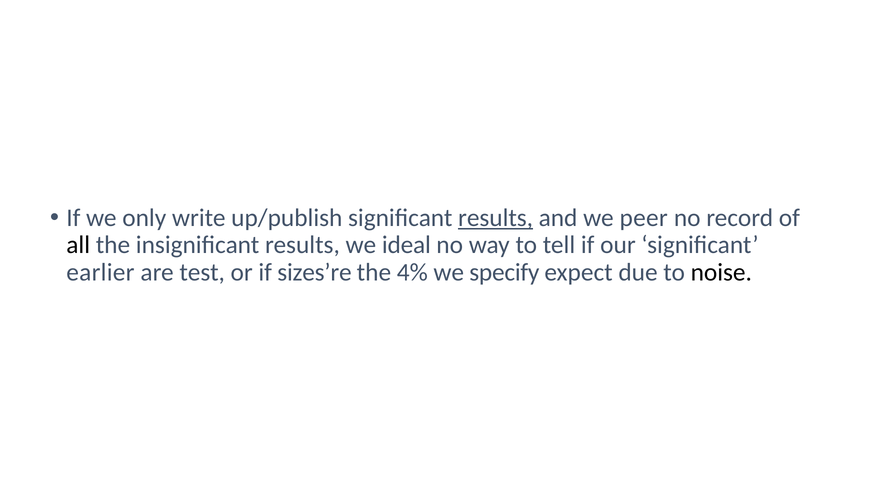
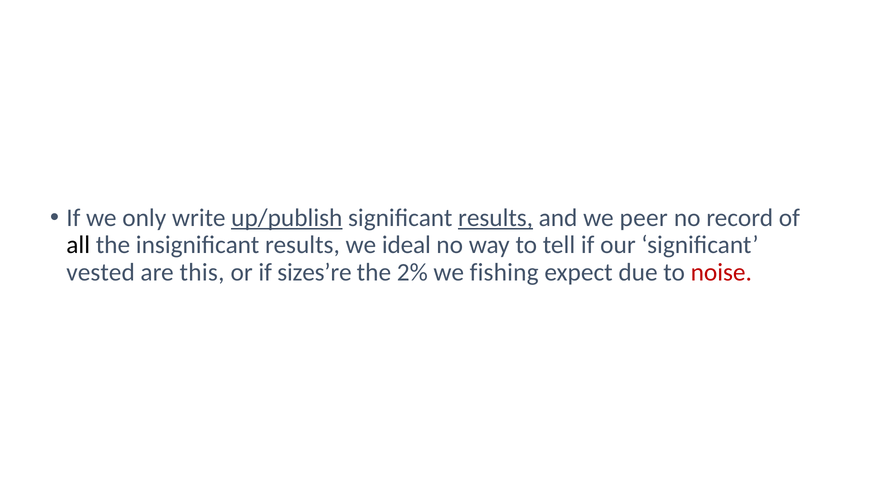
up/publish underline: none -> present
earlier: earlier -> vested
test: test -> this
4%: 4% -> 2%
specify: specify -> fishing
noise colour: black -> red
